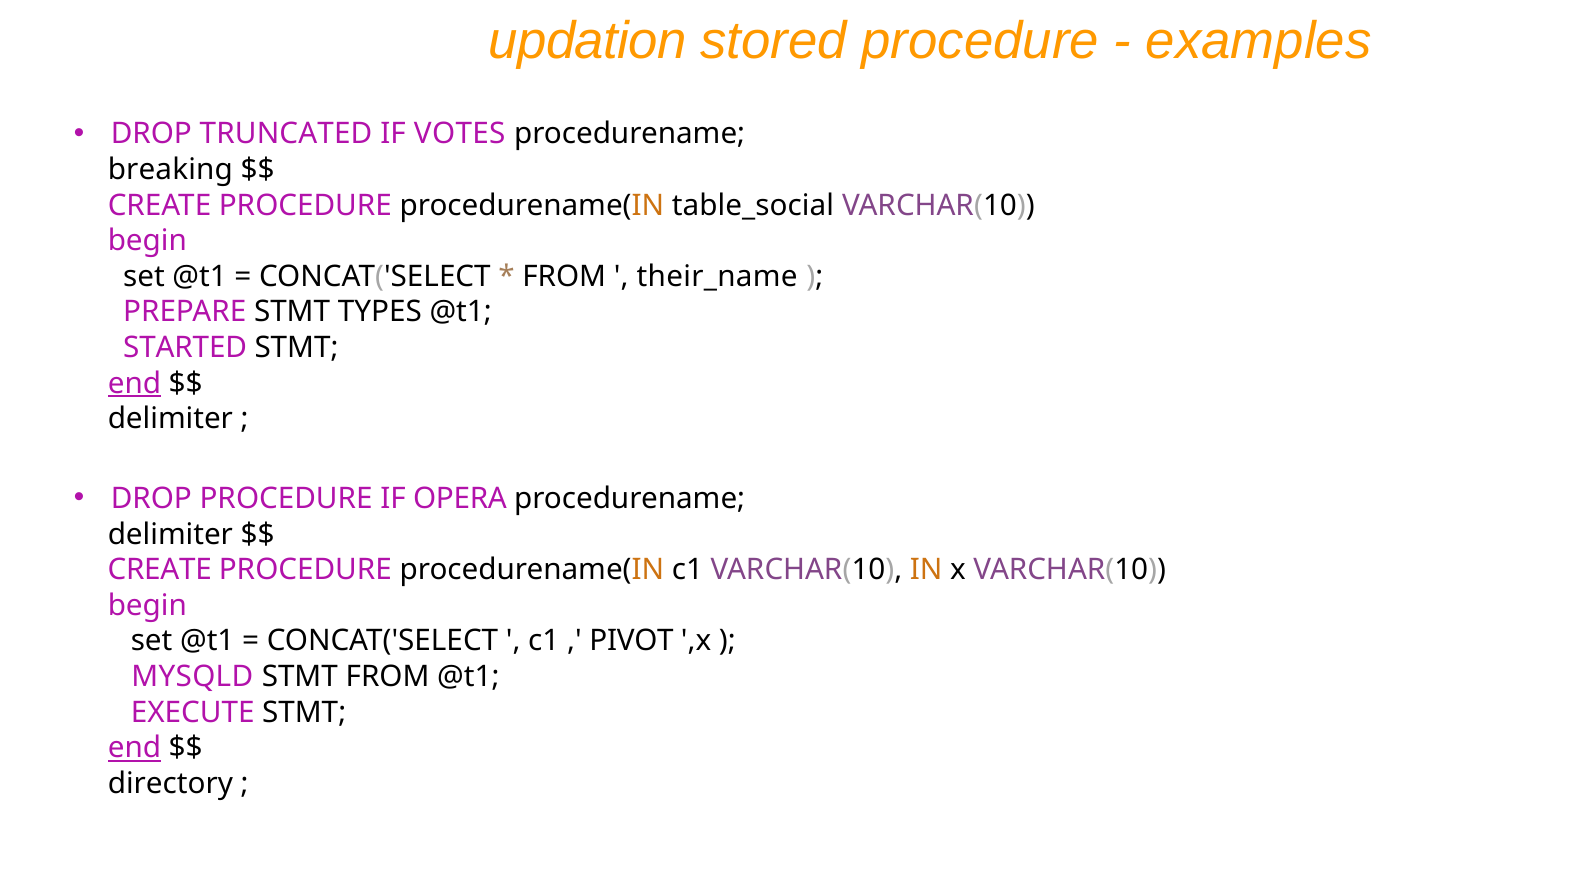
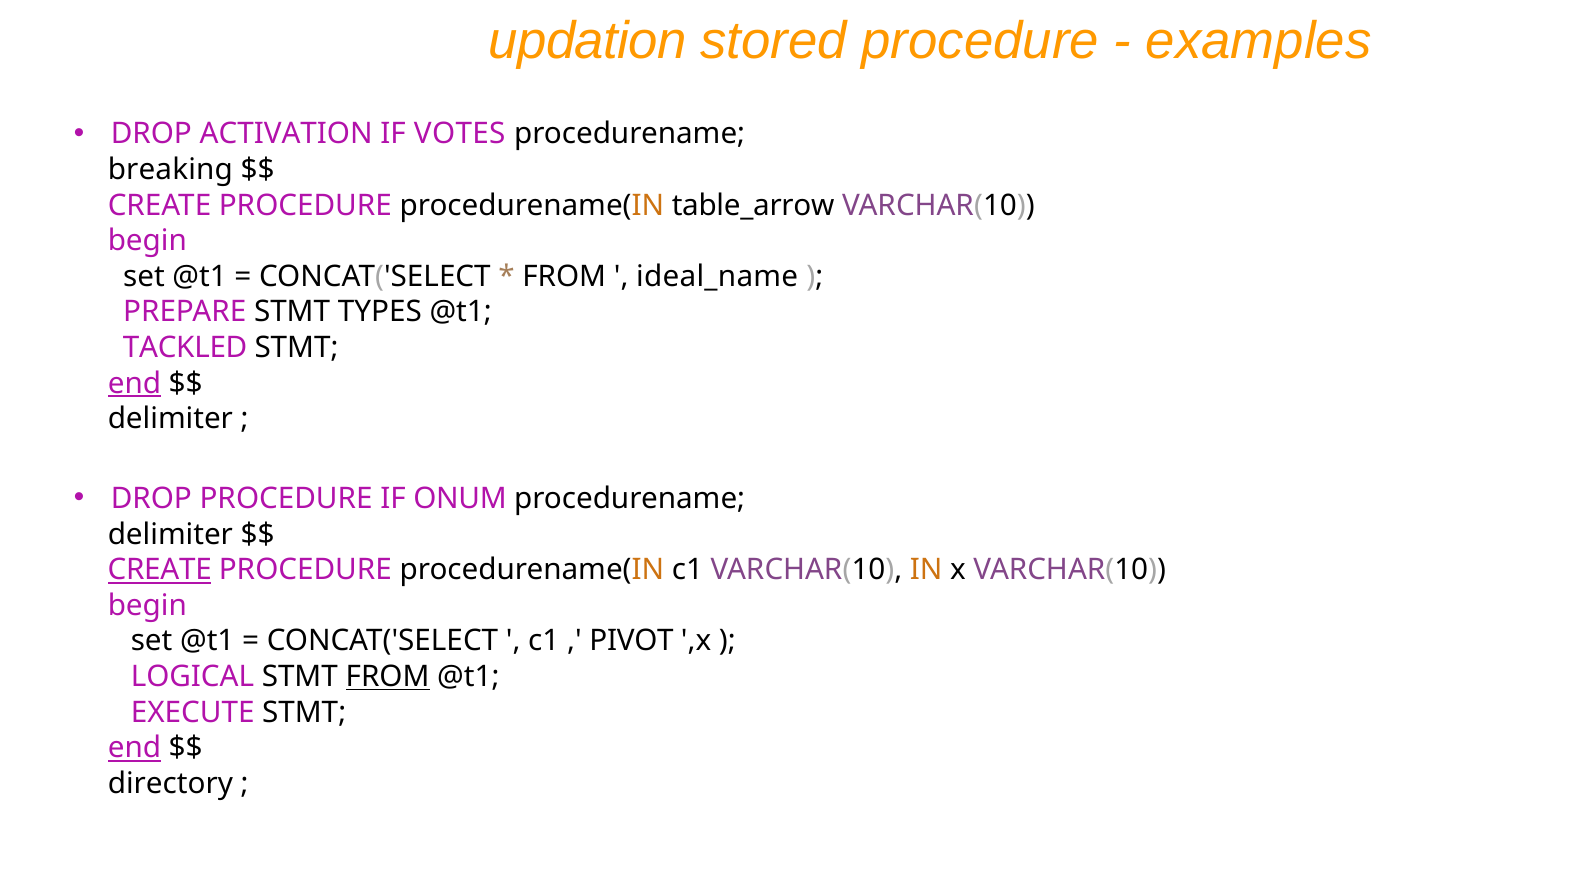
TRUNCATED: TRUNCATED -> ACTIVATION
table_social: table_social -> table_arrow
their_name: their_name -> ideal_name
STARTED: STARTED -> TACKLED
OPERA: OPERA -> ONUM
CREATE at (160, 570) underline: none -> present
MYSQLD: MYSQLD -> LOGICAL
FROM at (388, 677) underline: none -> present
